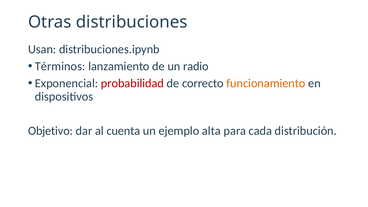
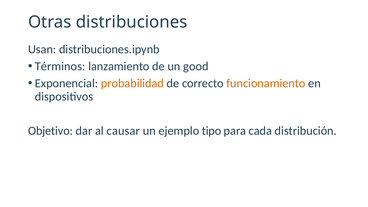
radio: radio -> good
probabilidad colour: red -> orange
cuenta: cuenta -> causar
alta: alta -> tipo
